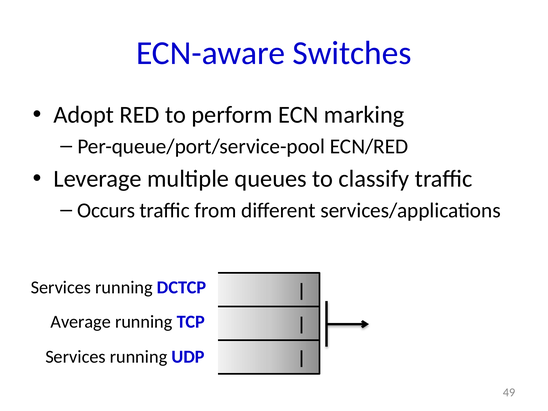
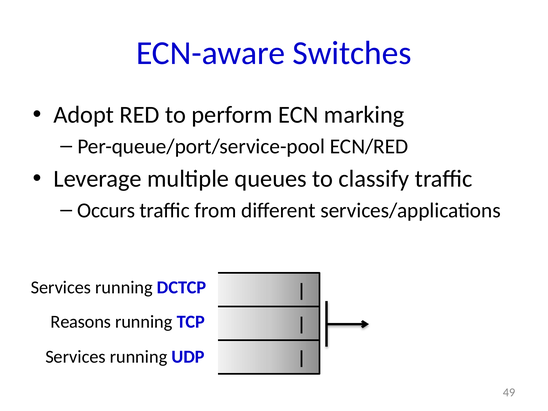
Average: Average -> Reasons
